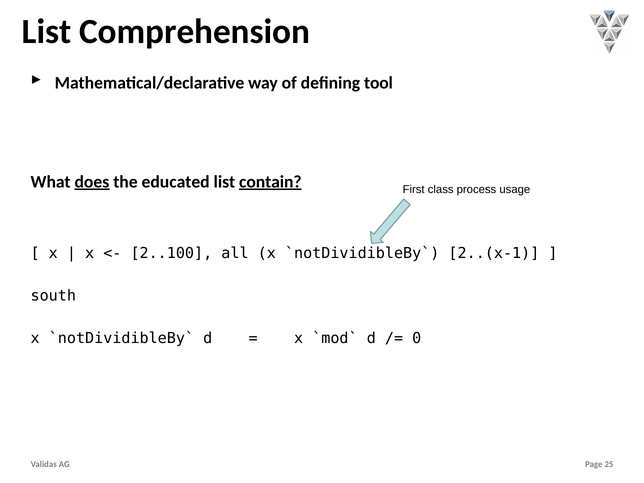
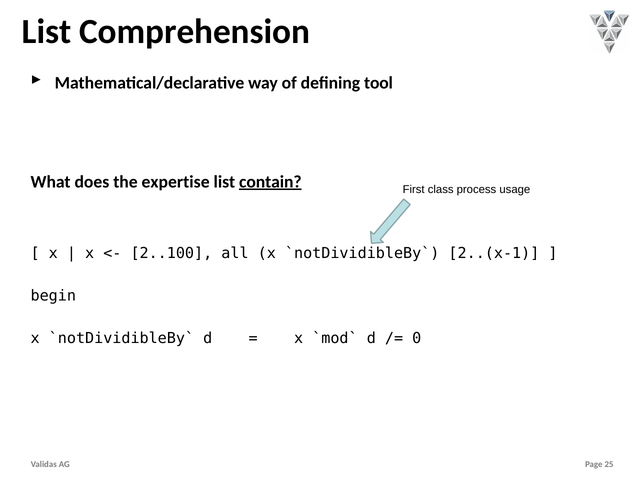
does underline: present -> none
educated: educated -> expertise
south: south -> begin
